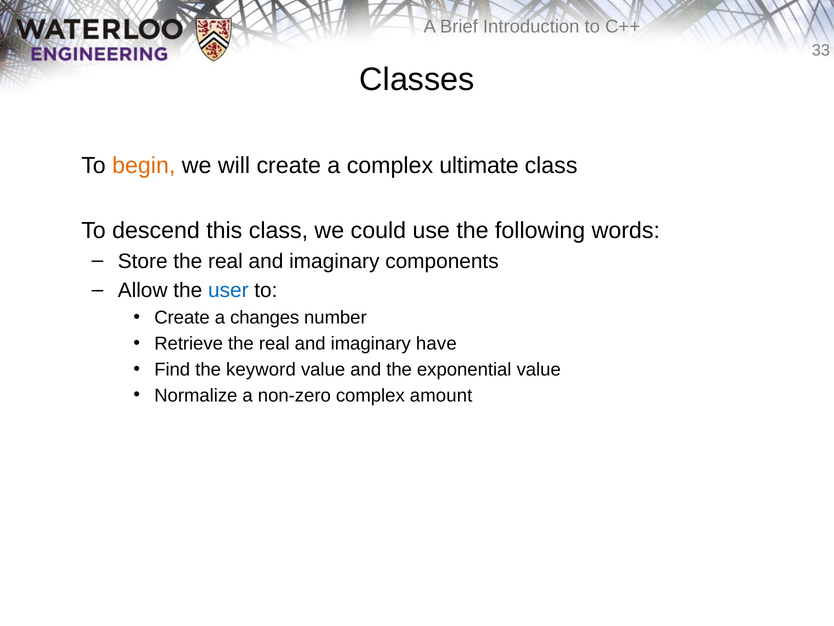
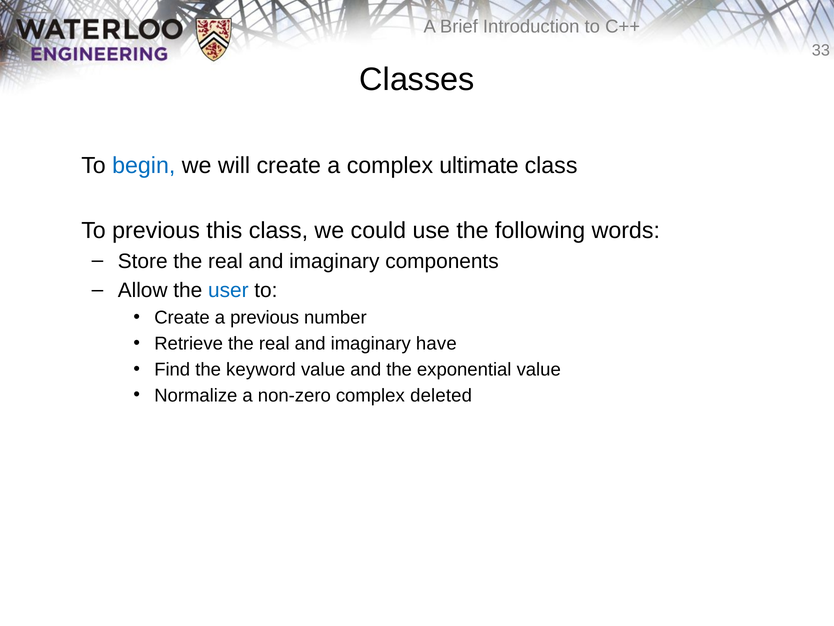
begin colour: orange -> blue
To descend: descend -> previous
a changes: changes -> previous
amount: amount -> deleted
